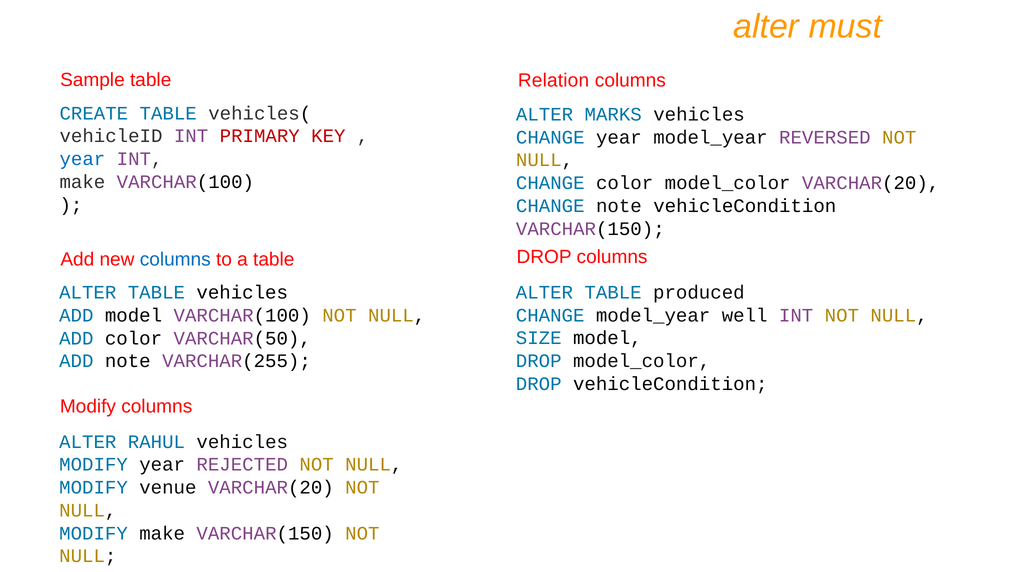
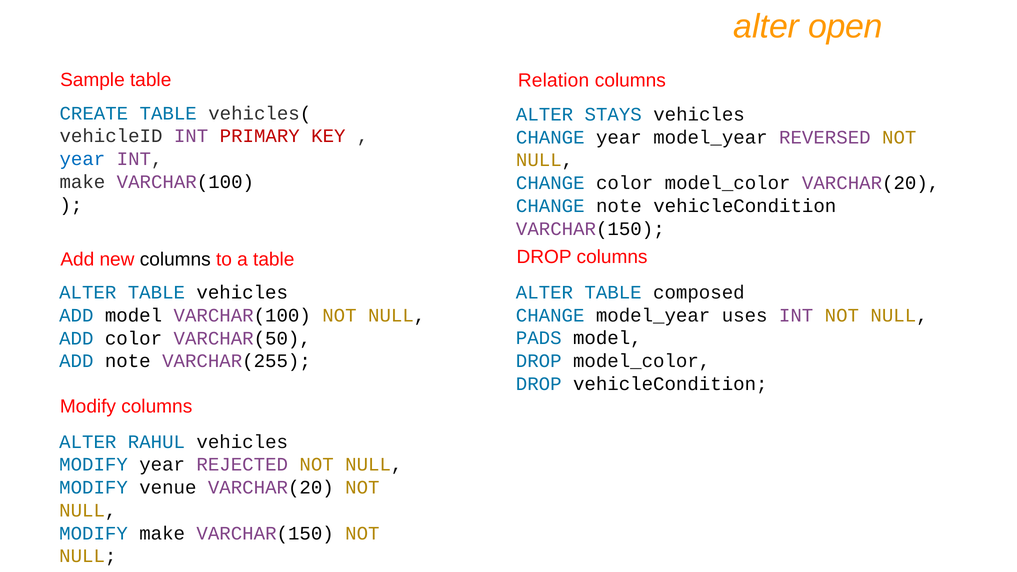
must: must -> open
MARKS: MARKS -> STAYS
columns at (175, 259) colour: blue -> black
produced: produced -> composed
well: well -> uses
SIZE: SIZE -> PADS
